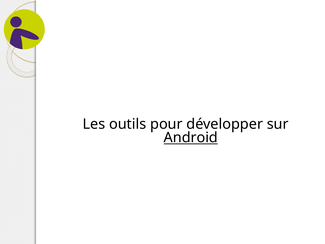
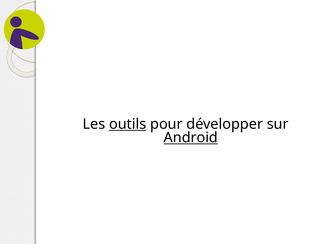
outils underline: none -> present
